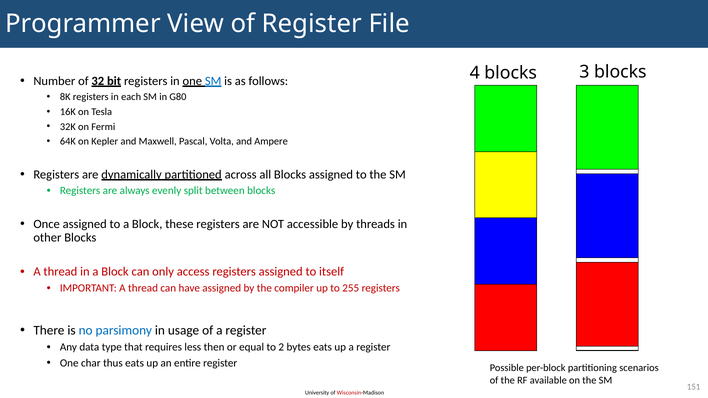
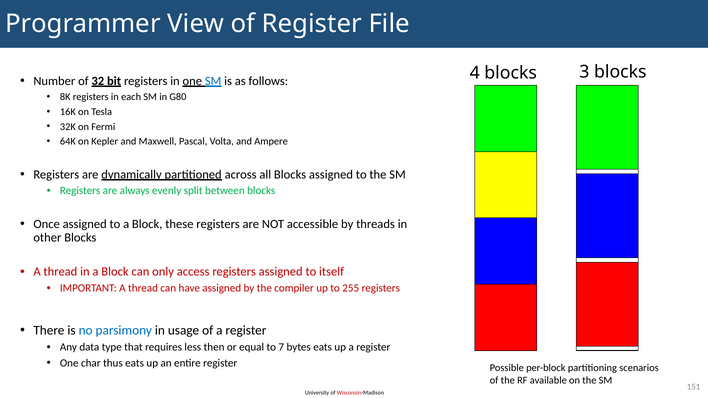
2: 2 -> 7
